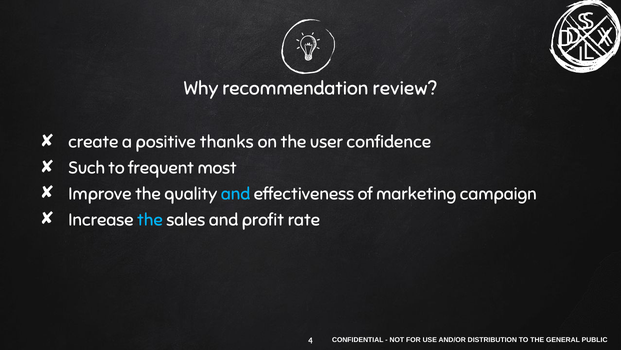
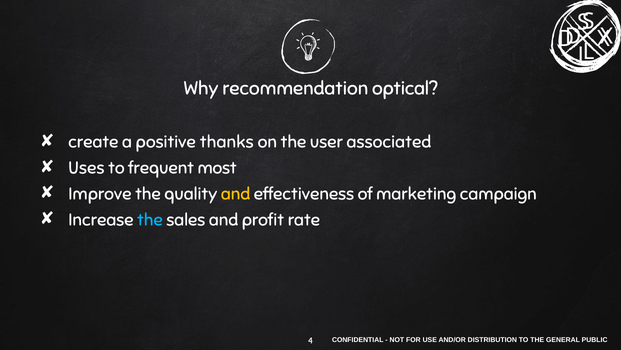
review: review -> optical
confidence: confidence -> associated
Such: Such -> Uses
and at (236, 194) colour: light blue -> yellow
